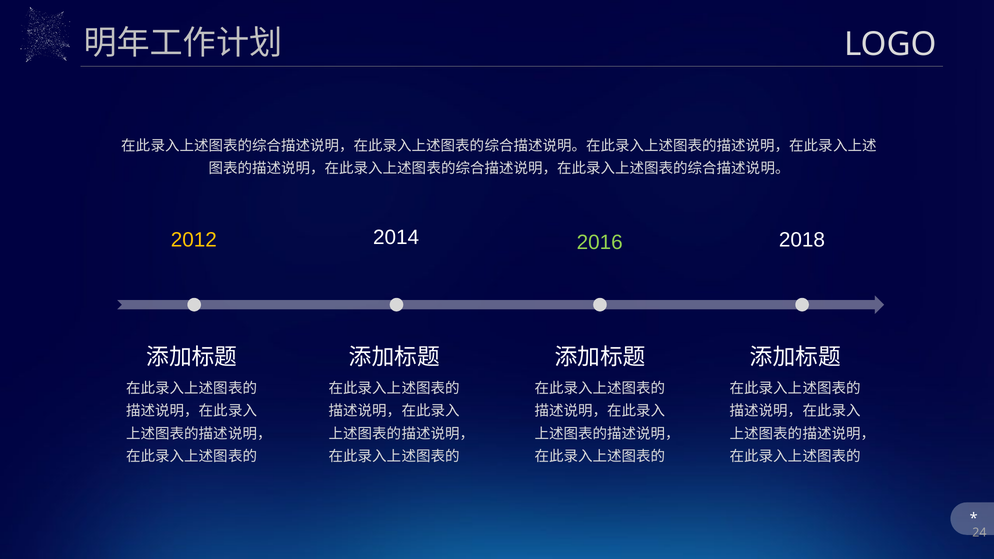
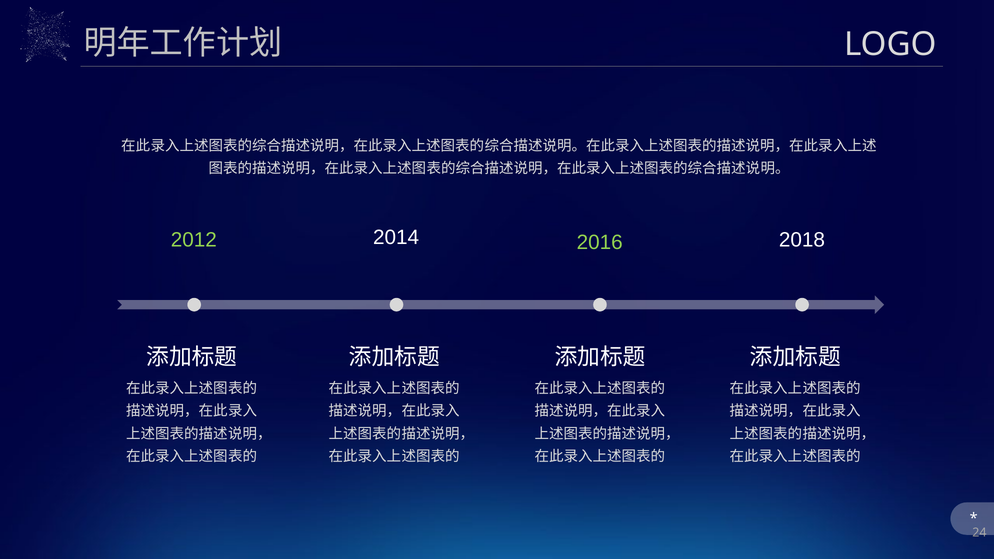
2012 colour: yellow -> light green
